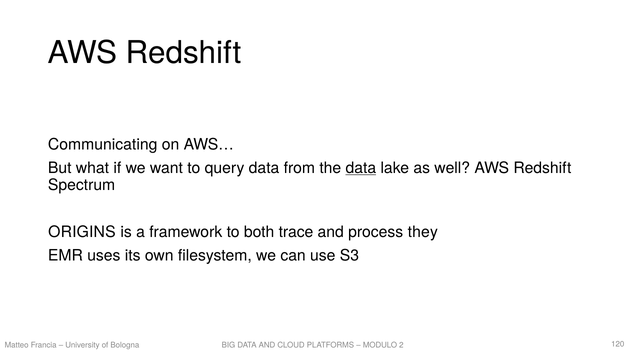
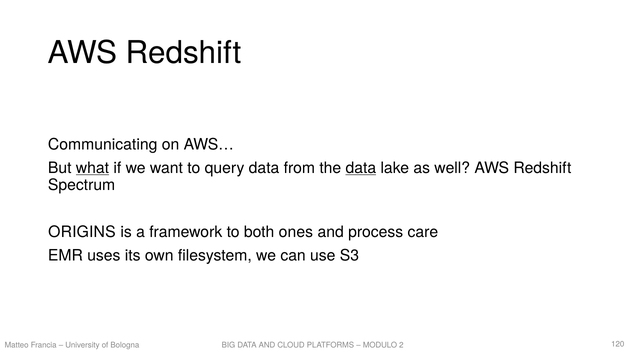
what underline: none -> present
trace: trace -> ones
they: they -> care
